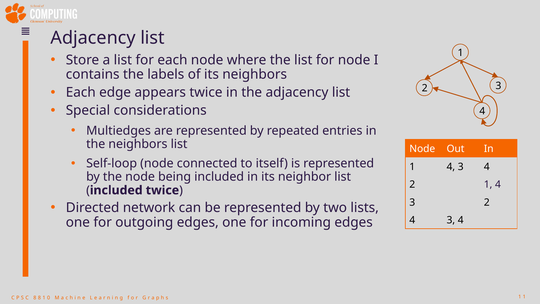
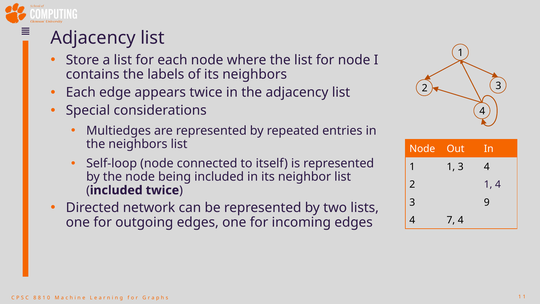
4 at (451, 167): 4 -> 1
3 2: 2 -> 9
3 at (451, 220): 3 -> 7
